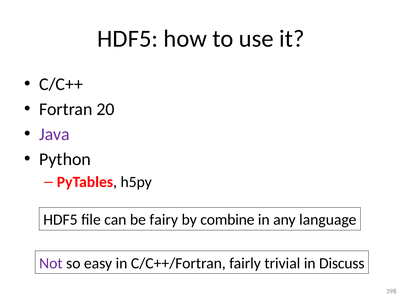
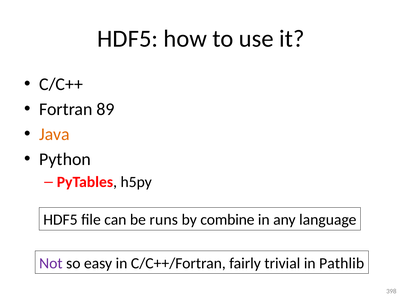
20: 20 -> 89
Java colour: purple -> orange
fairy: fairy -> runs
Discuss: Discuss -> Pathlib
